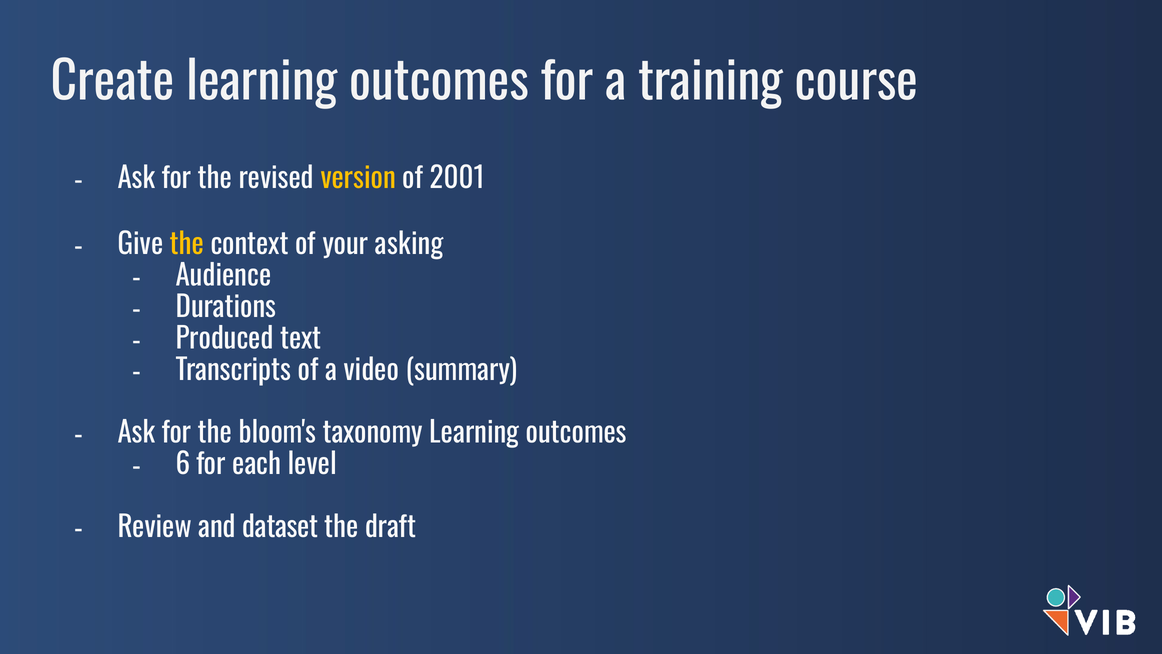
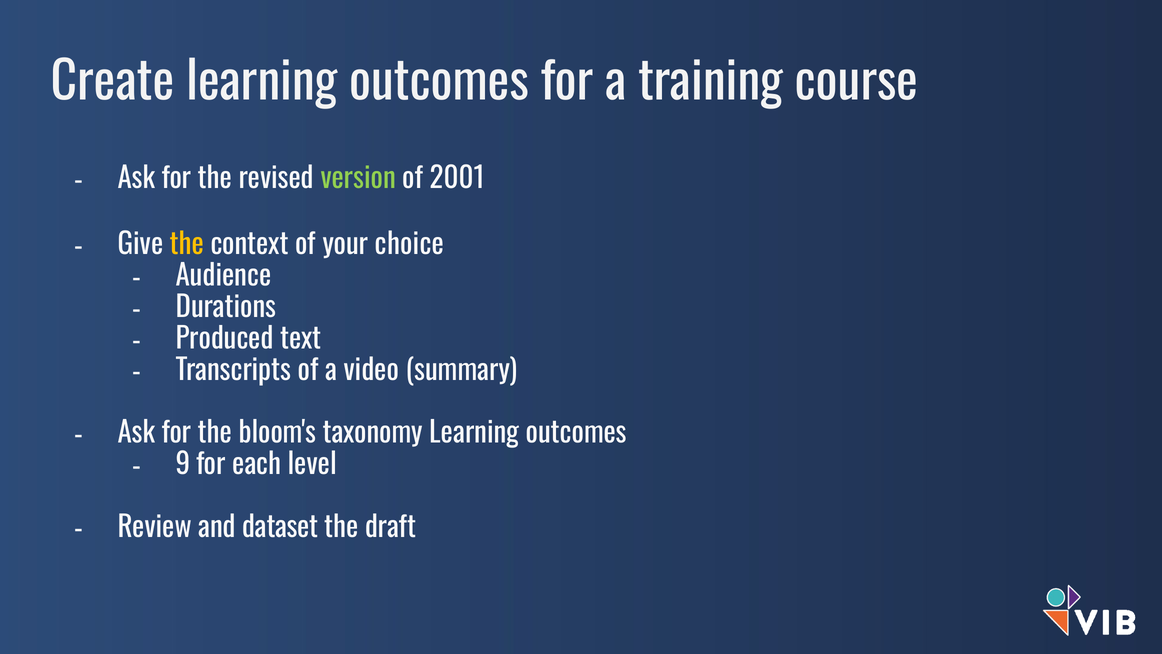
version colour: yellow -> light green
asking: asking -> choice
6: 6 -> 9
